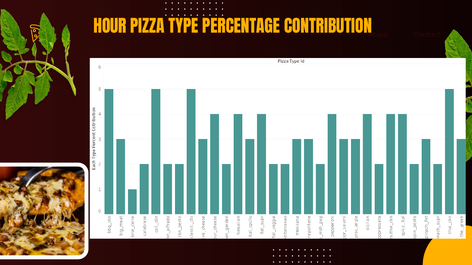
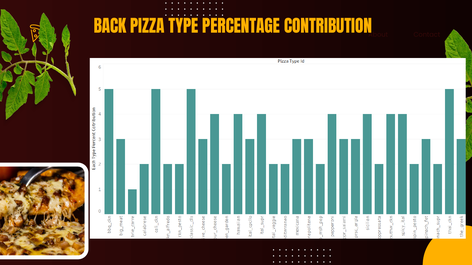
HOUR: HOUR -> BACK
